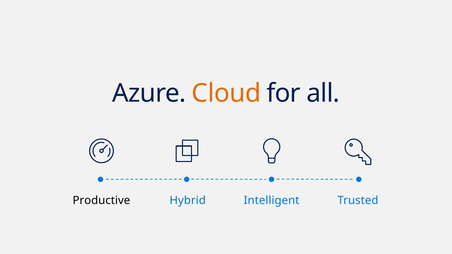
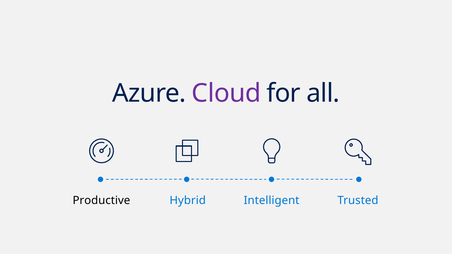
Cloud colour: orange -> purple
